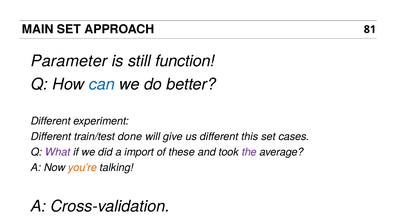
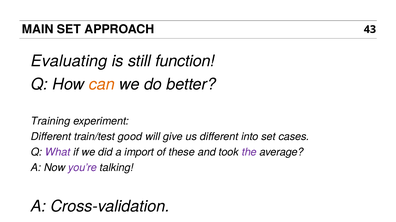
81: 81 -> 43
Parameter: Parameter -> Evaluating
can colour: blue -> orange
Different at (51, 121): Different -> Training
done: done -> good
this: this -> into
you’re colour: orange -> purple
